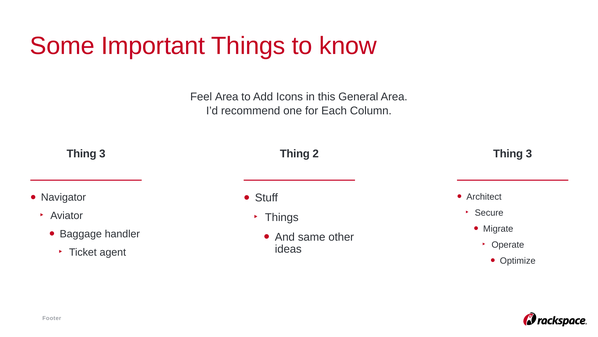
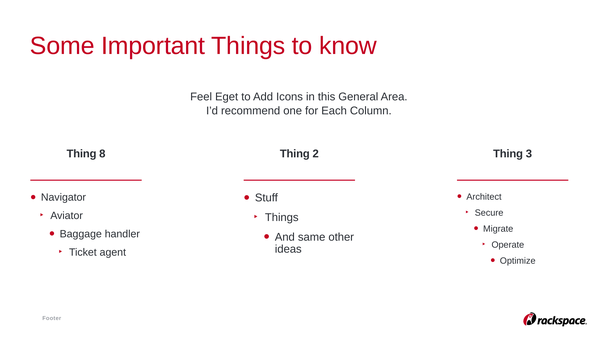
Feel Area: Area -> Eget
3 at (102, 153): 3 -> 8
